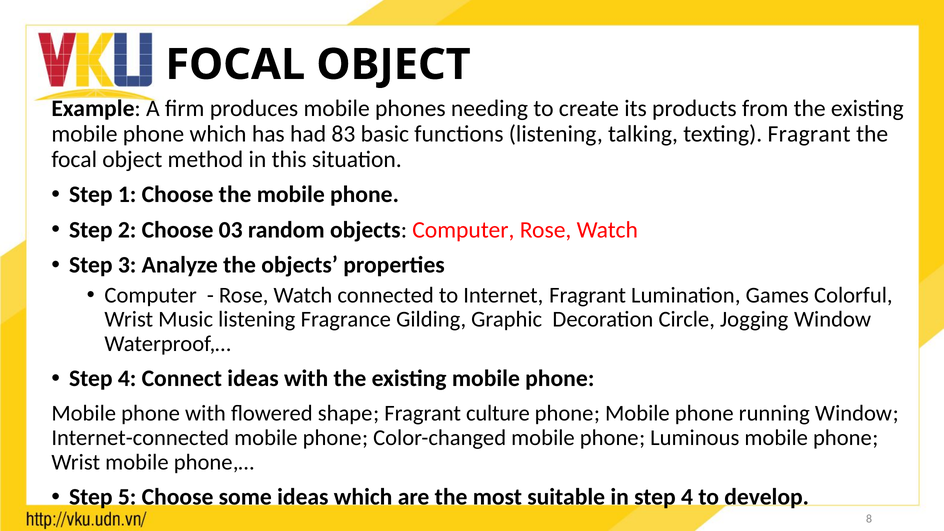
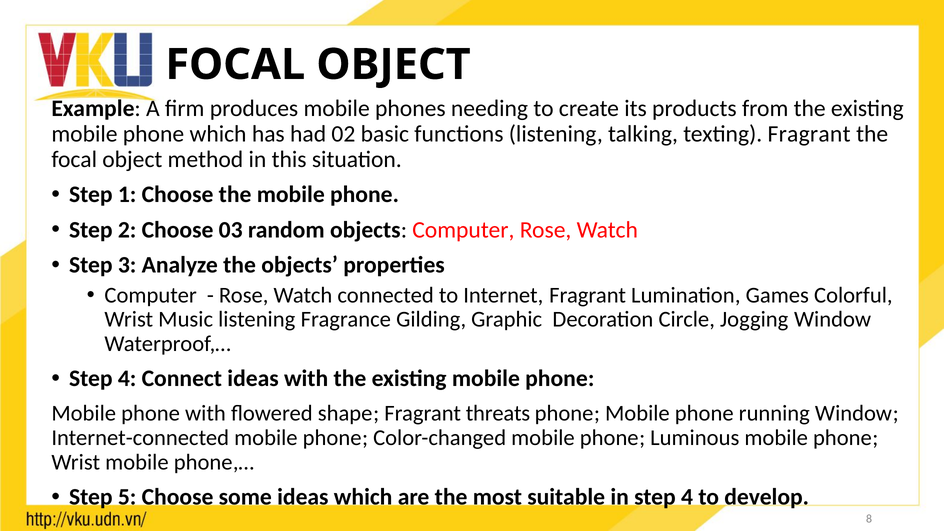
83: 83 -> 02
culture: culture -> threats
